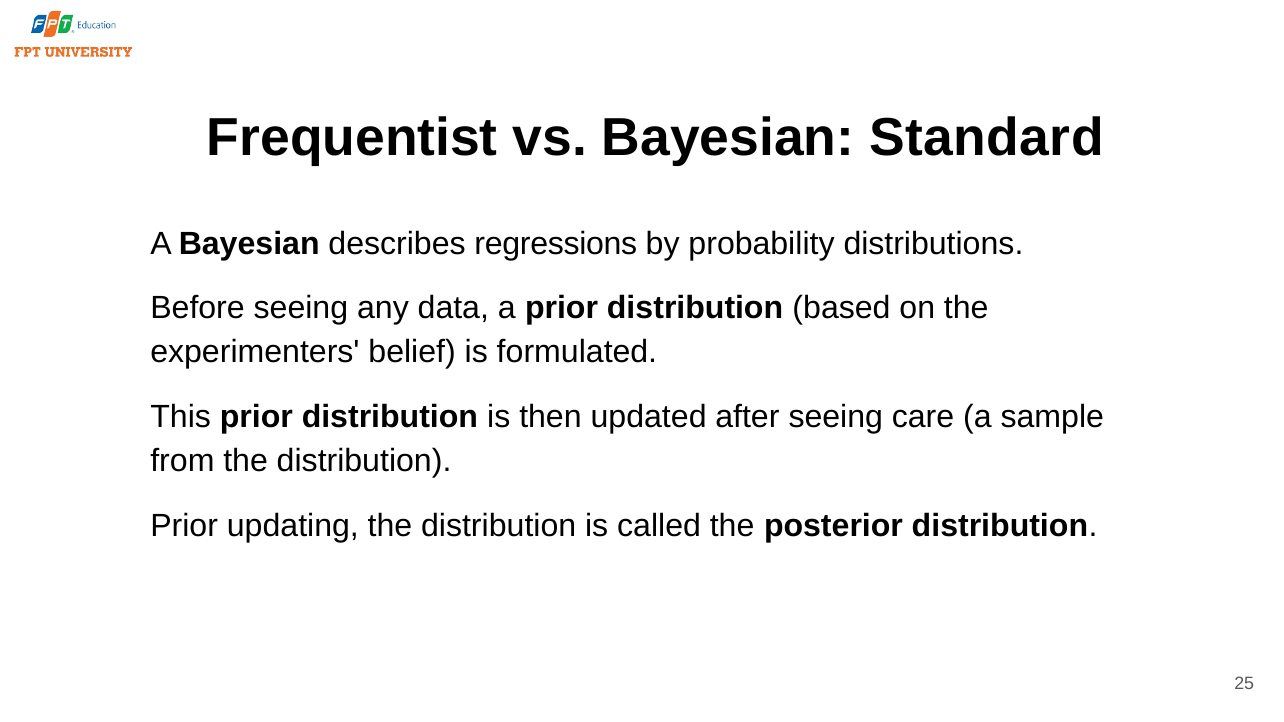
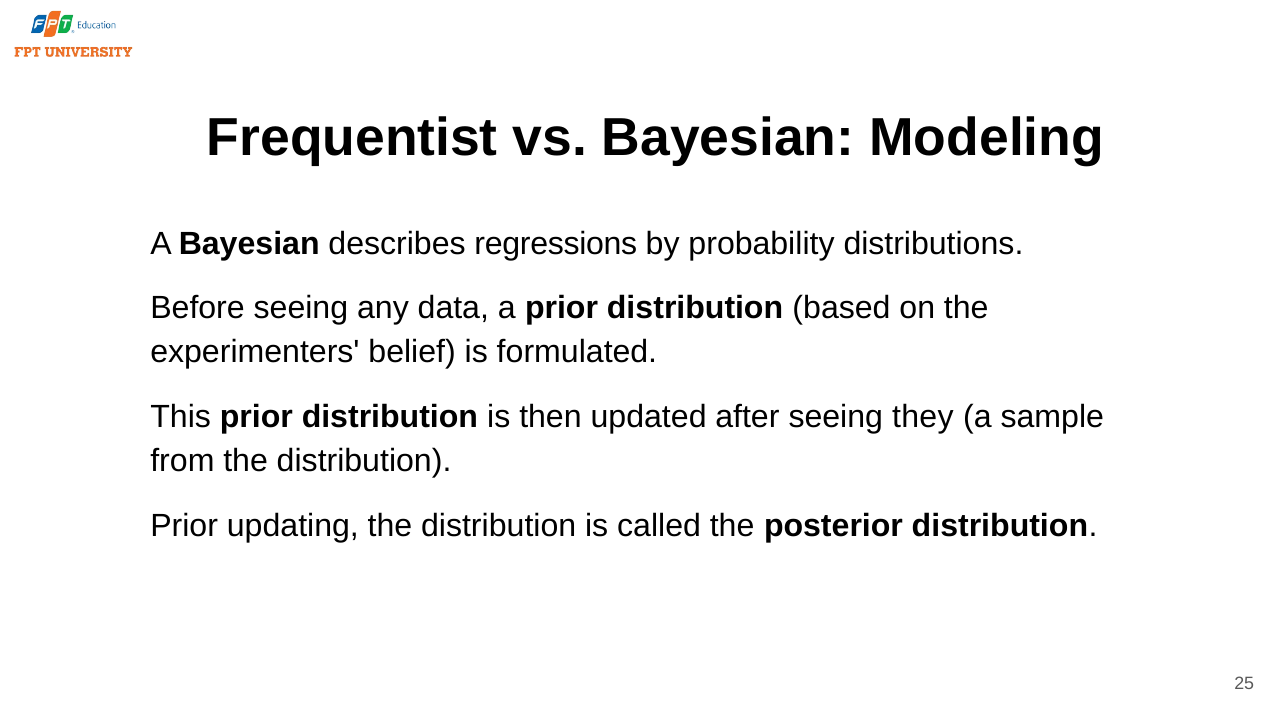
Standard: Standard -> Modeling
care: care -> they
